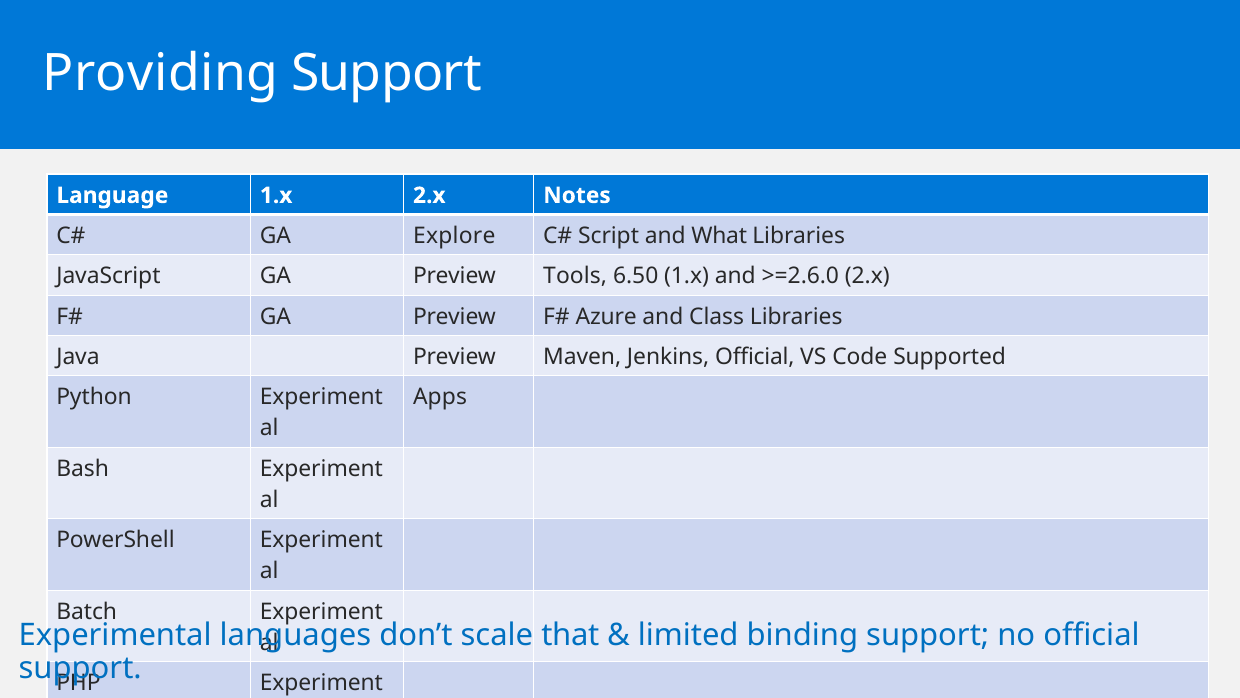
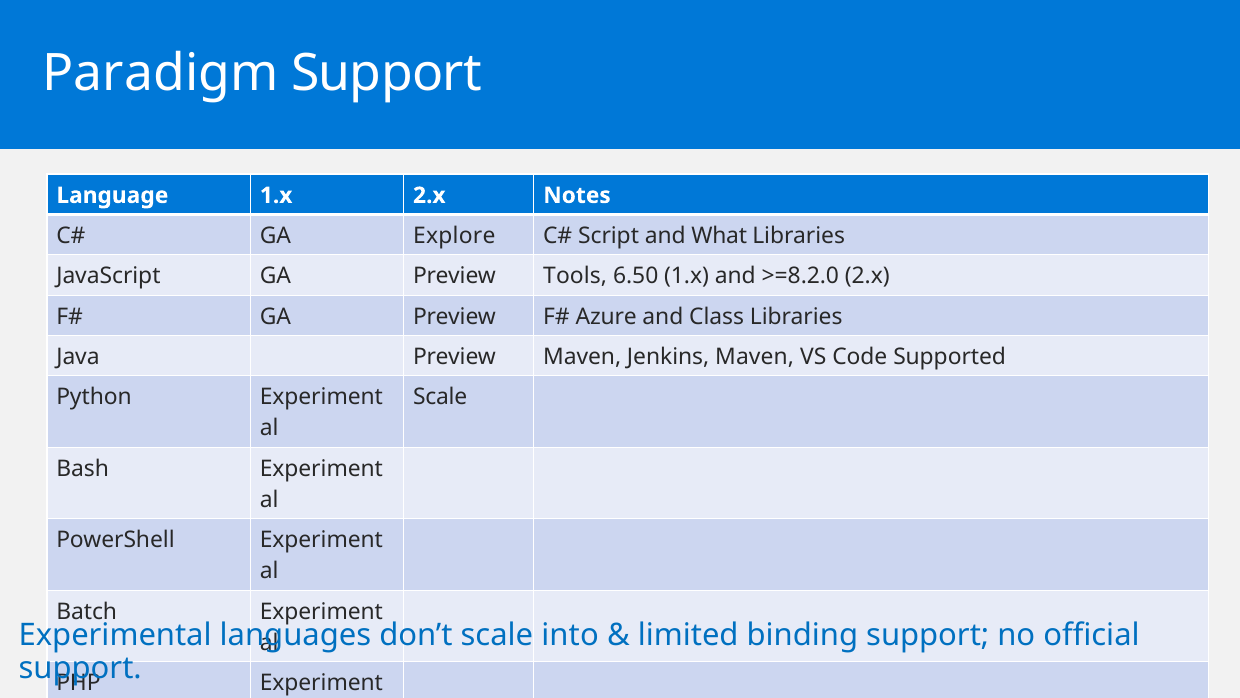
Providing: Providing -> Paradigm
>=2.6.0: >=2.6.0 -> >=8.2.0
Jenkins Official: Official -> Maven
Apps at (440, 397): Apps -> Scale
that: that -> into
